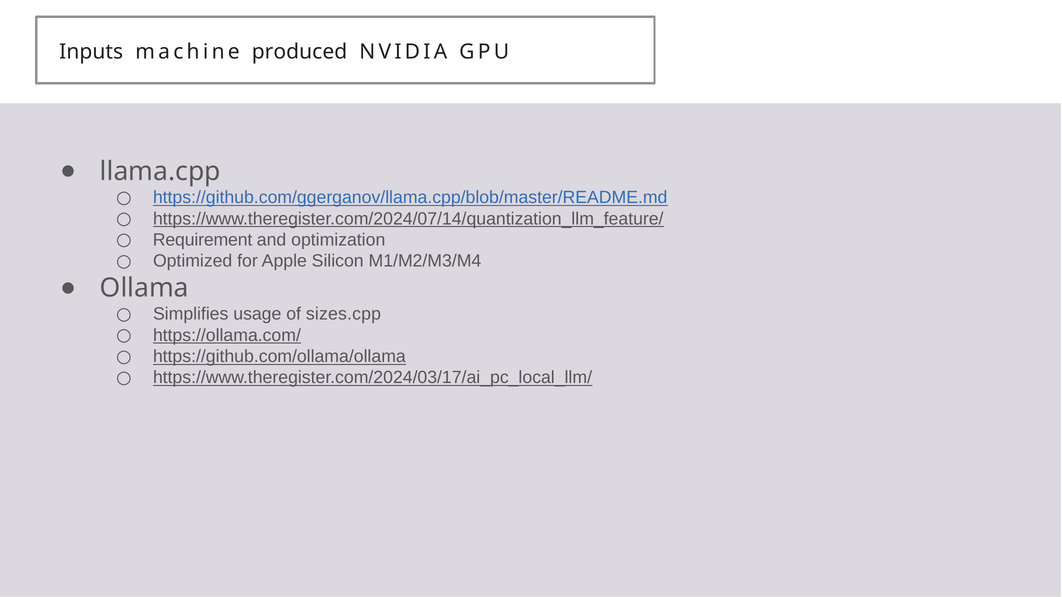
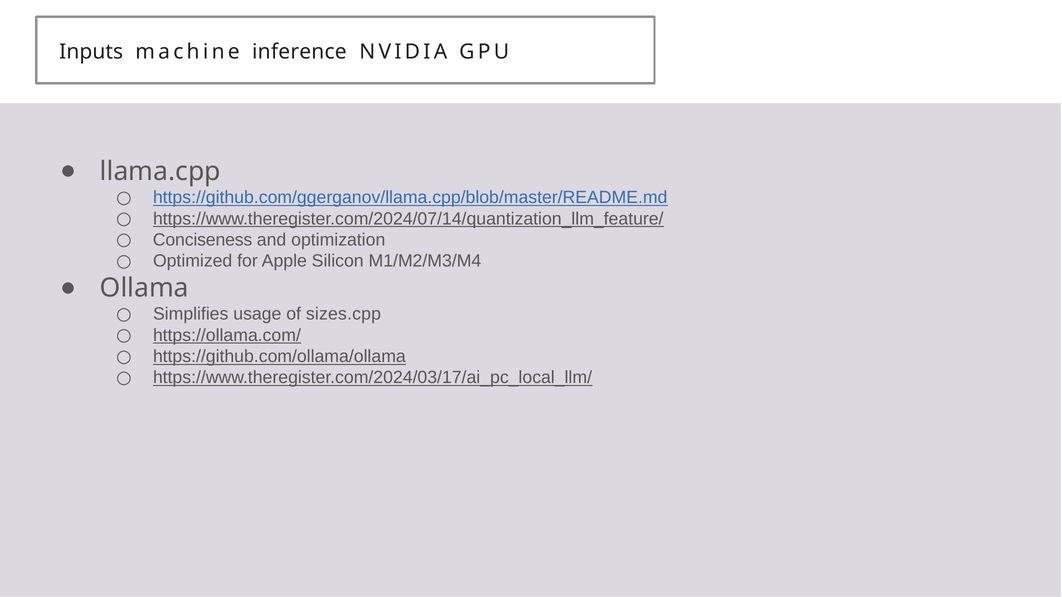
produced: produced -> inference
Requirement: Requirement -> Conciseness
